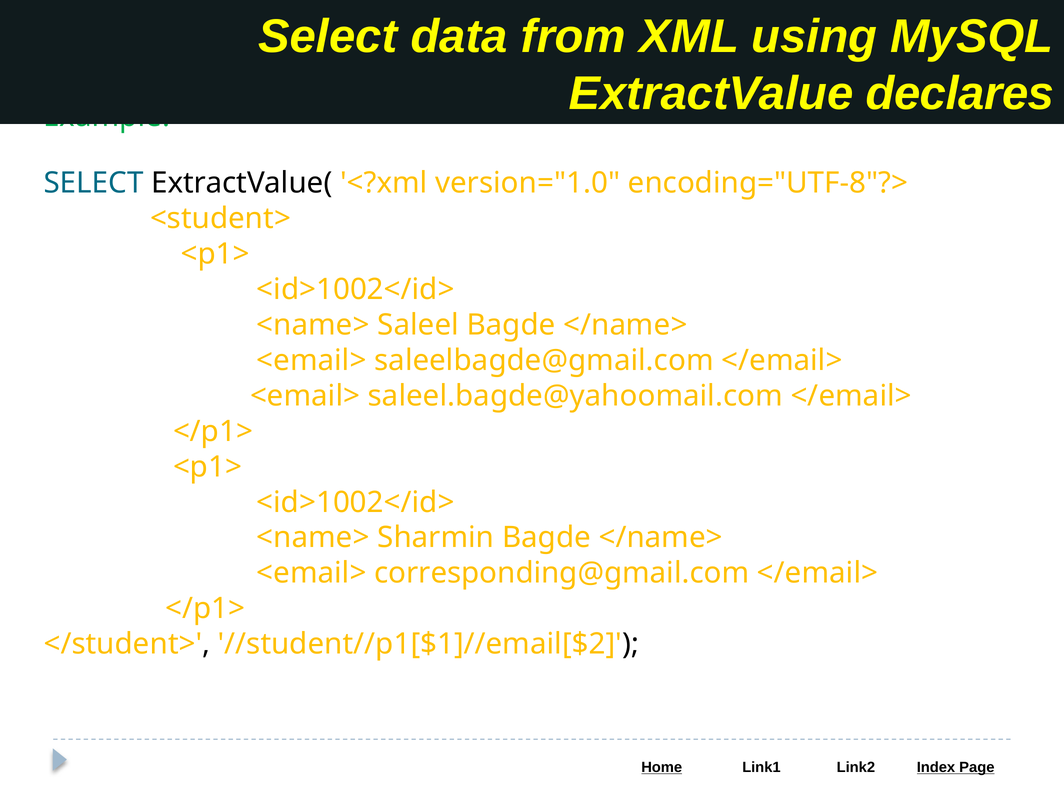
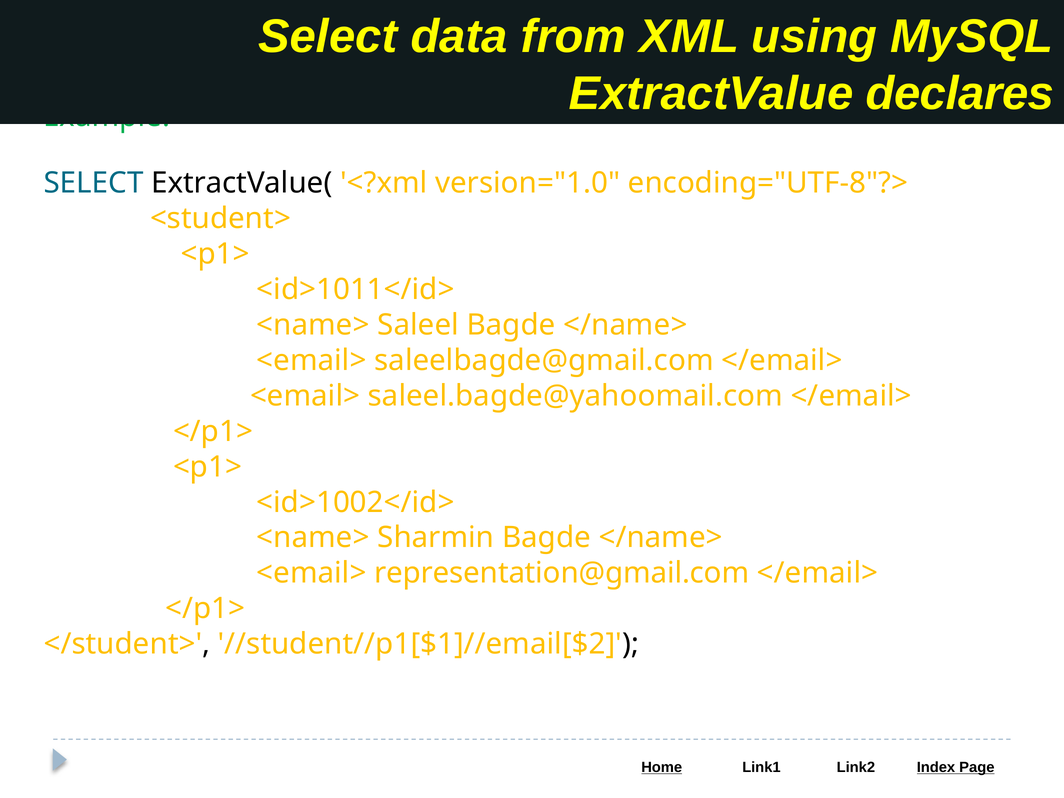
<id>1002</id> at (356, 289): <id>1002</id> -> <id>1011</id>
corresponding@gmail.com: corresponding@gmail.com -> representation@gmail.com
